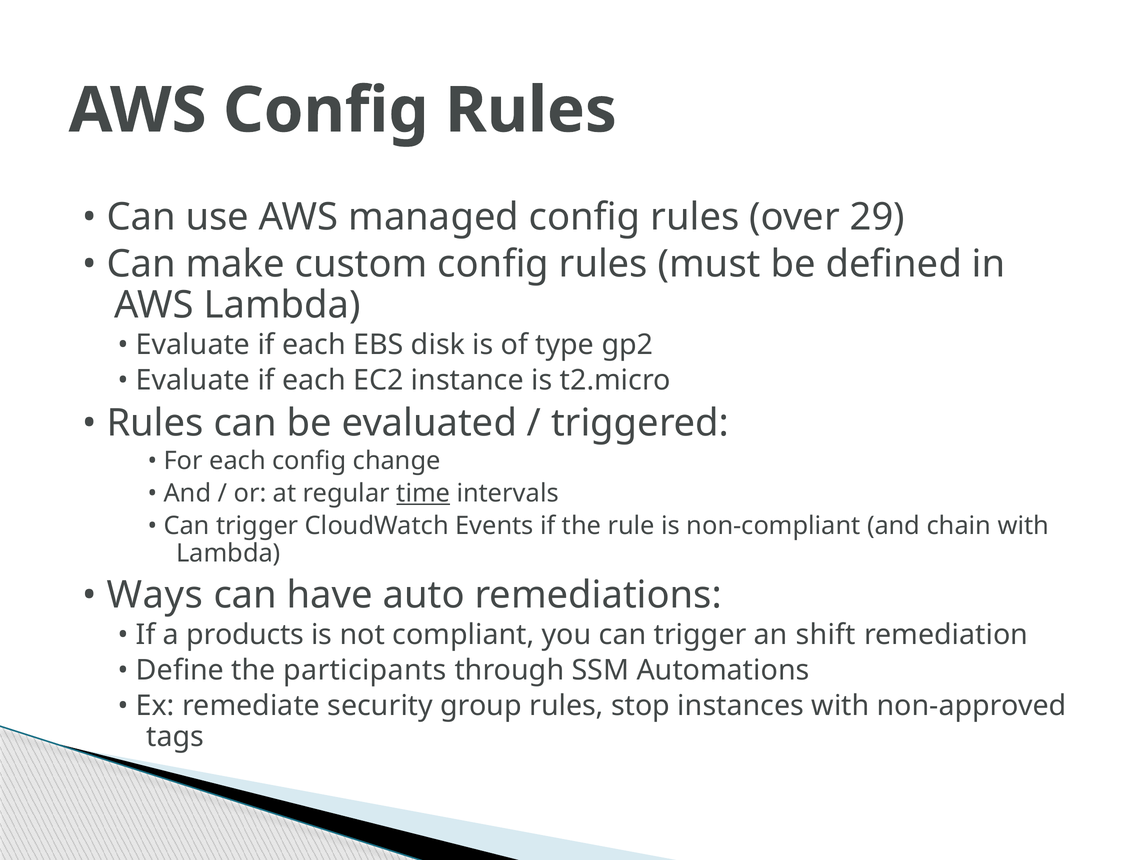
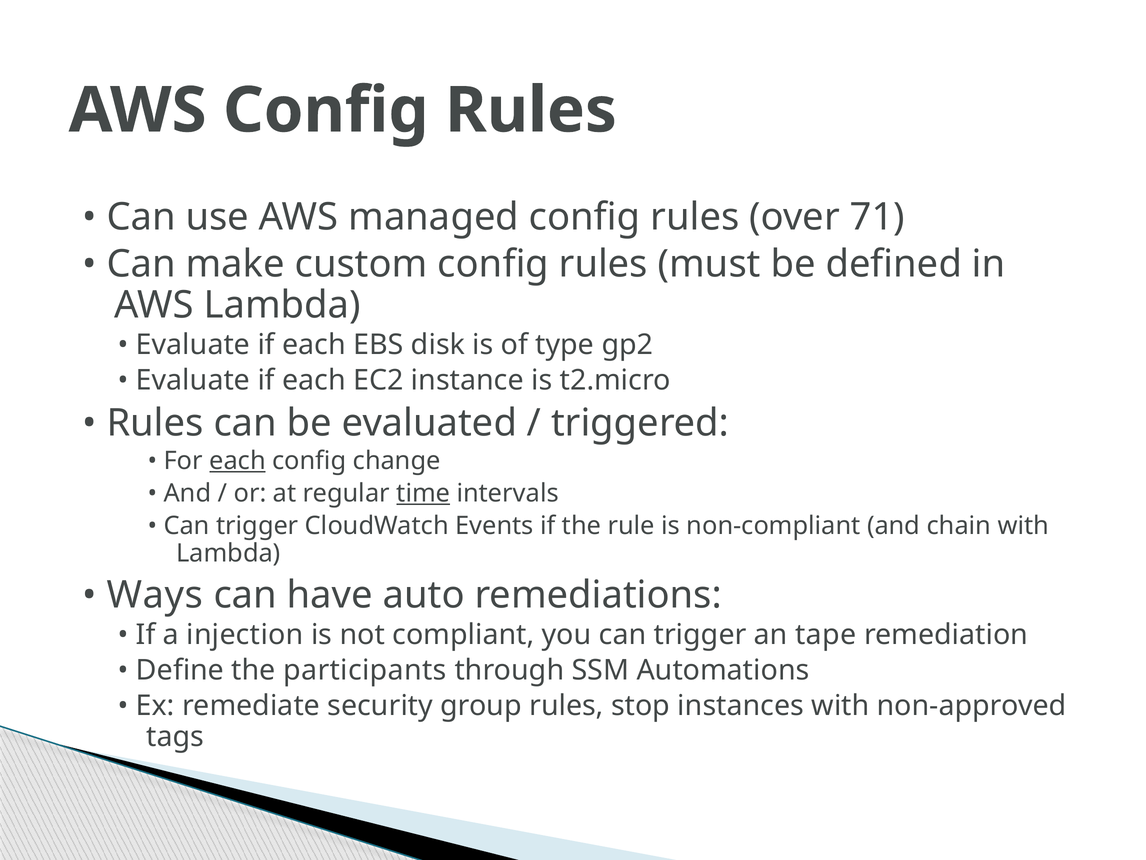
29: 29 -> 71
each at (238, 461) underline: none -> present
products: products -> injection
shift: shift -> tape
